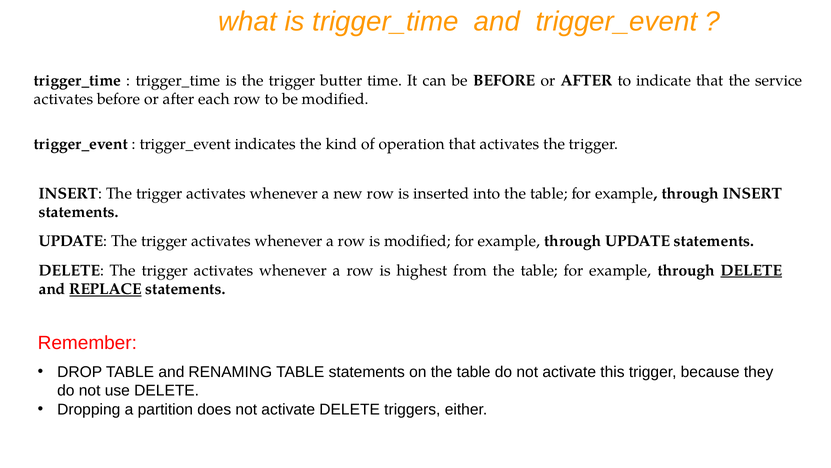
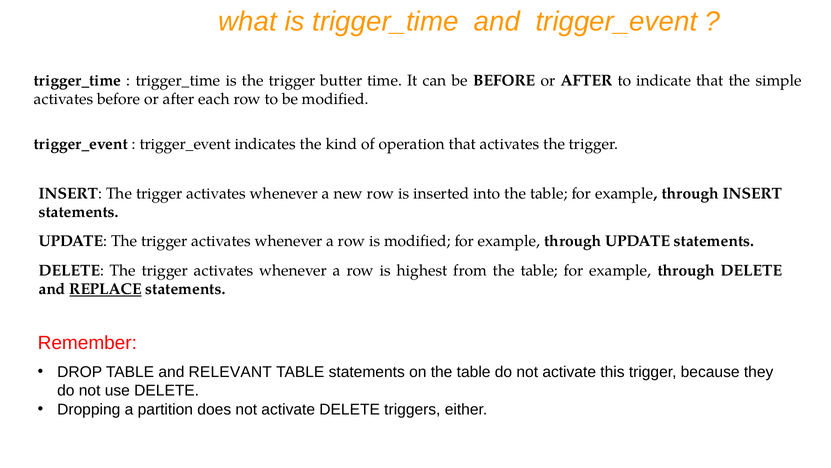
service: service -> simple
DELETE at (751, 270) underline: present -> none
RENAMING: RENAMING -> RELEVANT
